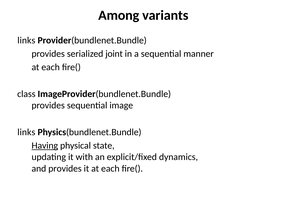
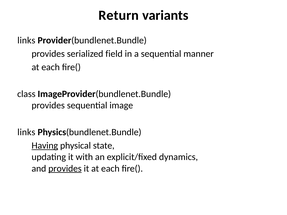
Among: Among -> Return
joint: joint -> field
provides at (65, 169) underline: none -> present
